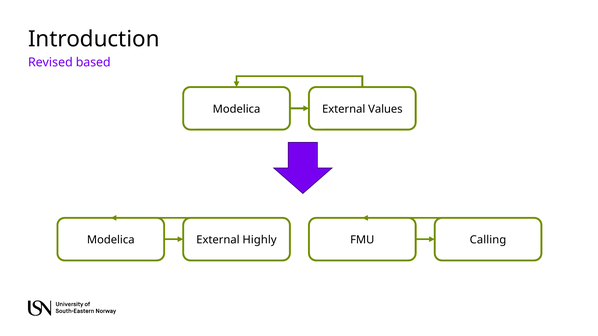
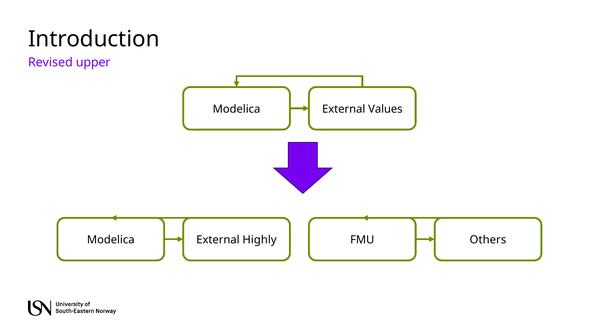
based: based -> upper
Calling: Calling -> Others
